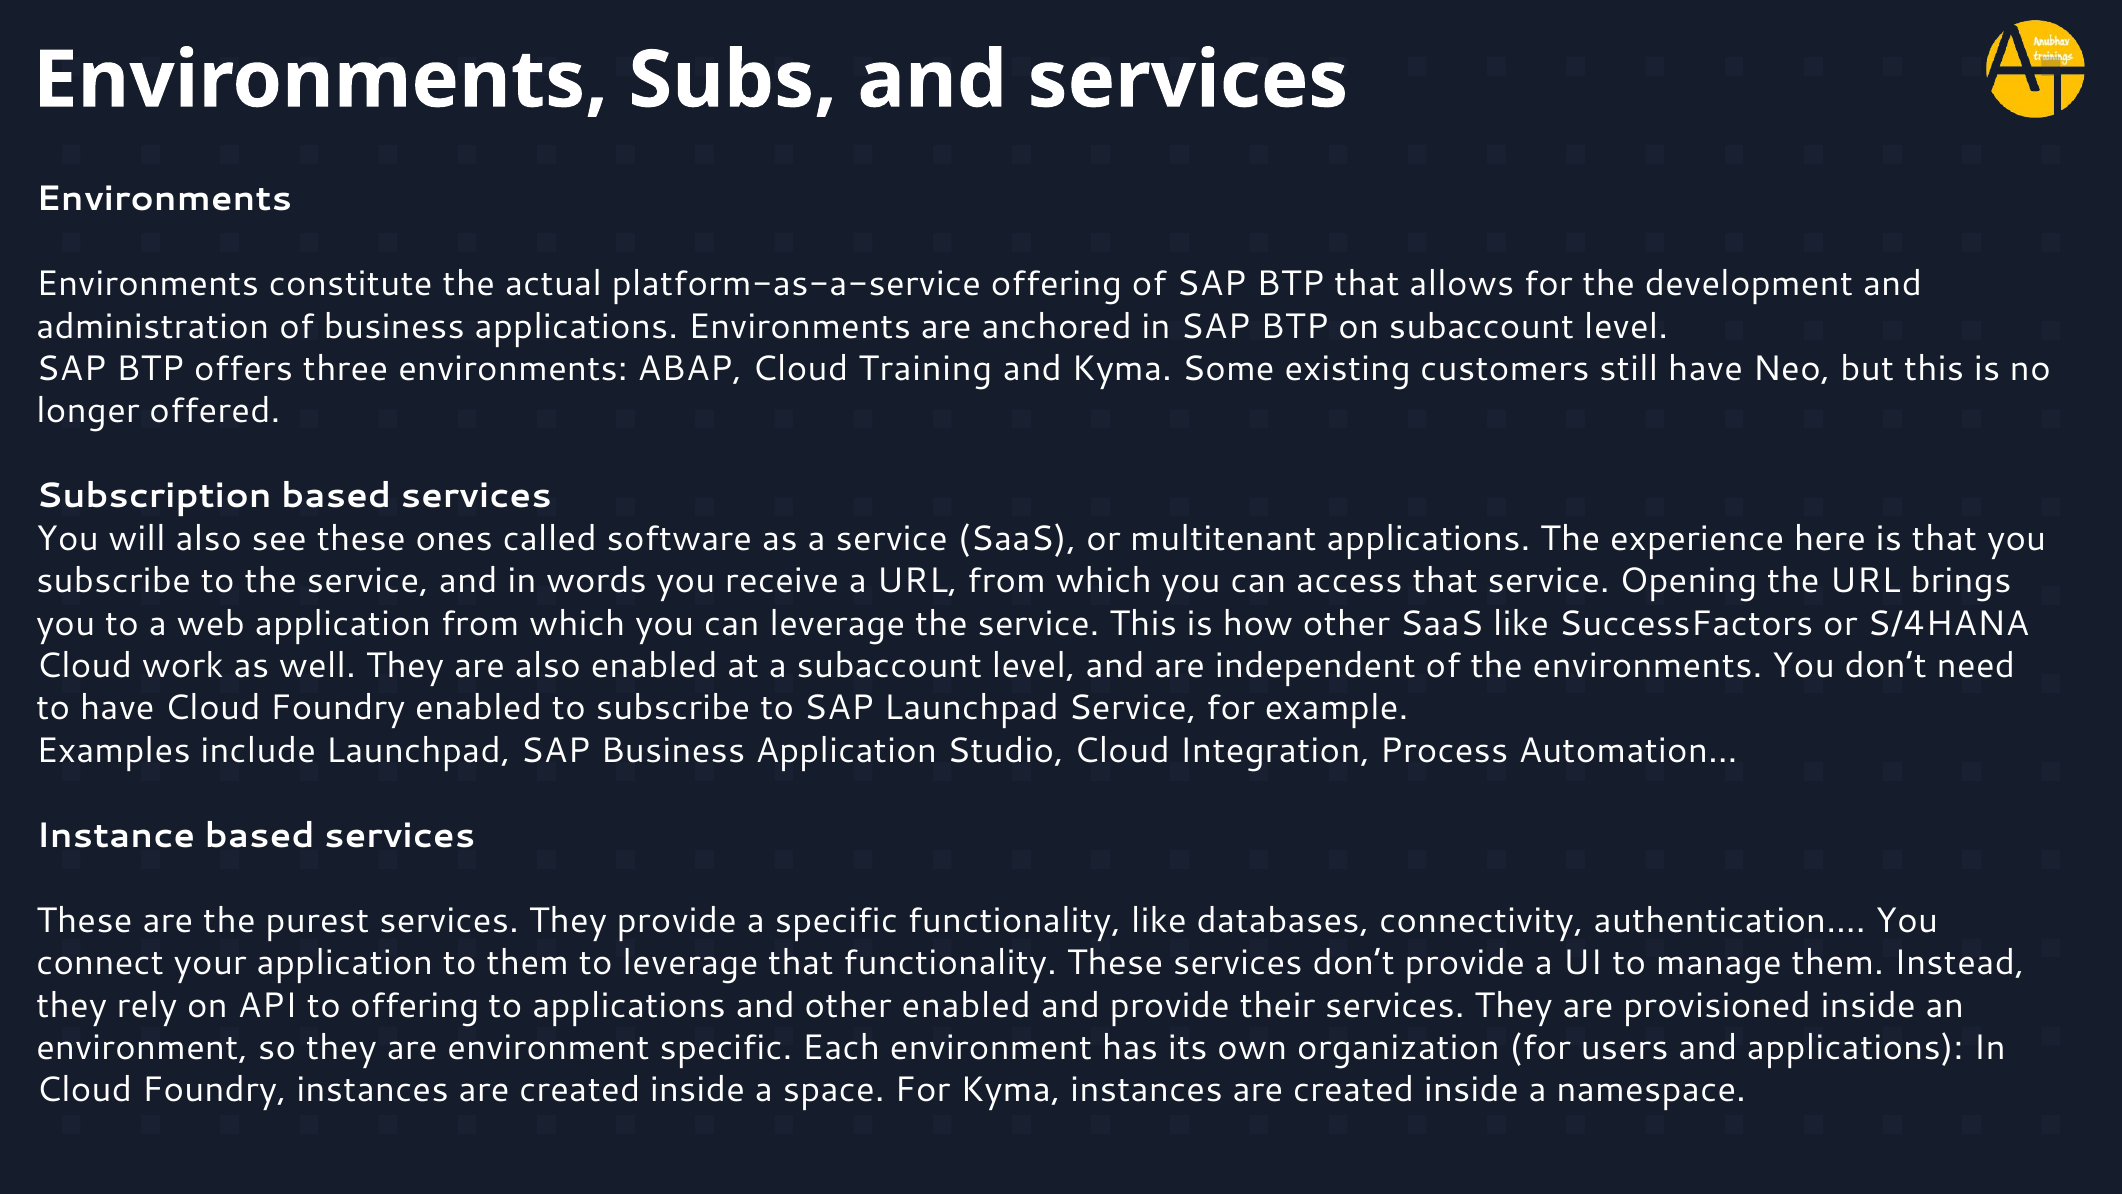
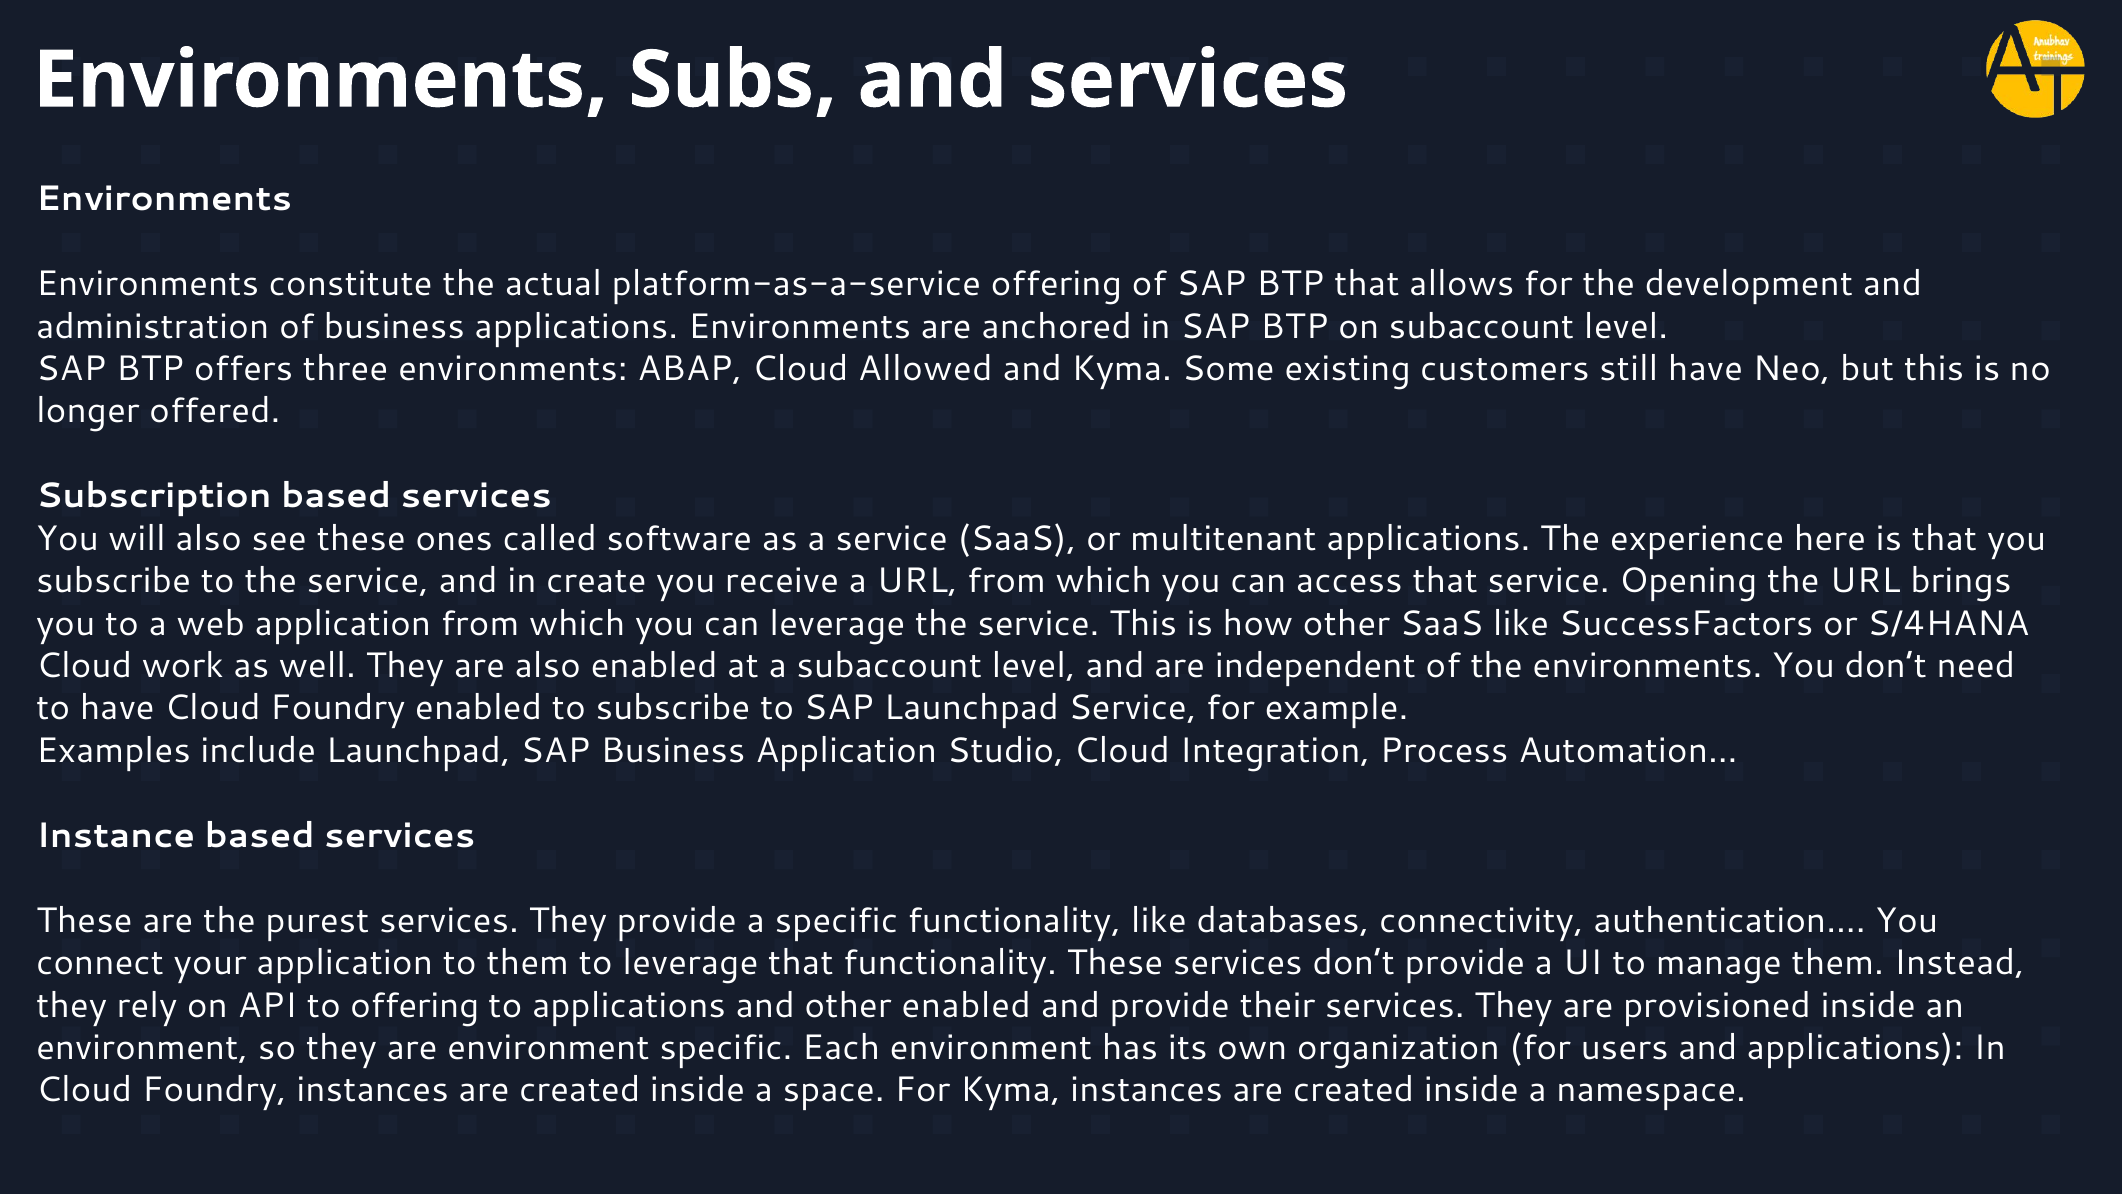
Training: Training -> Allowed
words: words -> create
